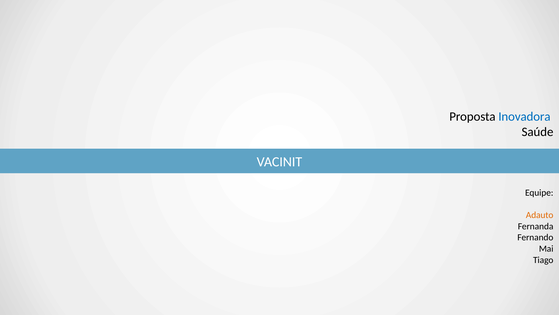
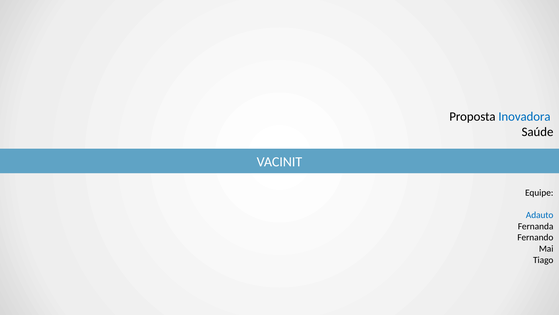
Adauto colour: orange -> blue
